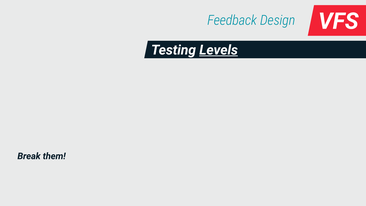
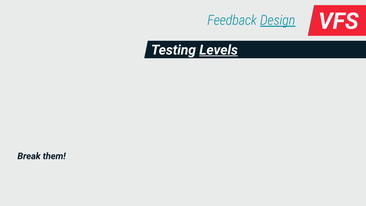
Design underline: none -> present
